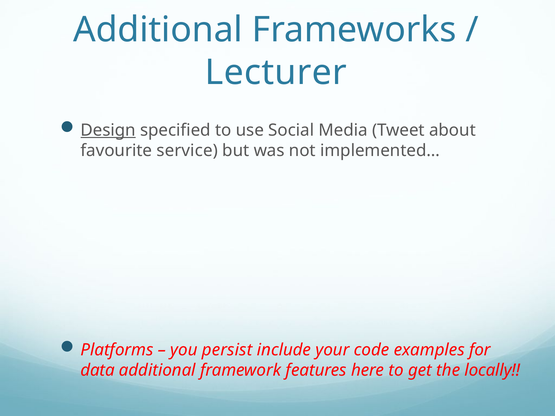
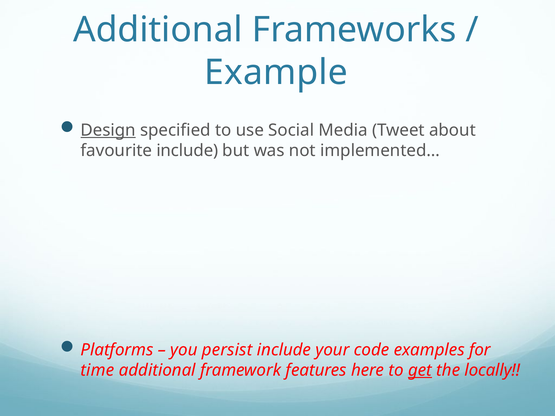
Lecturer: Lecturer -> Example
favourite service: service -> include
data: data -> time
get underline: none -> present
